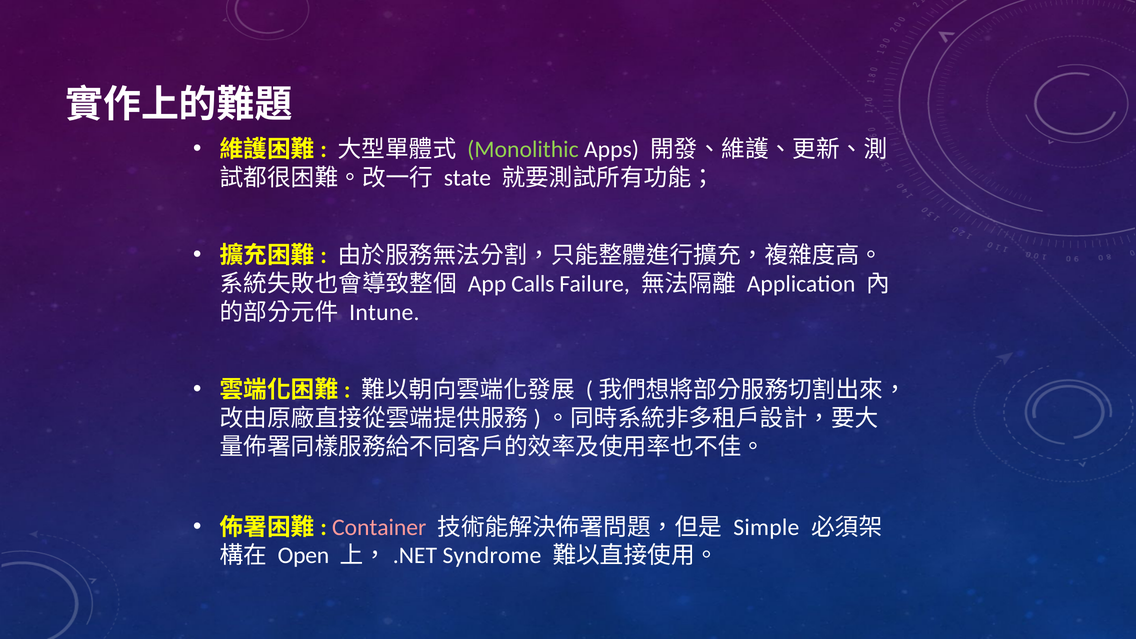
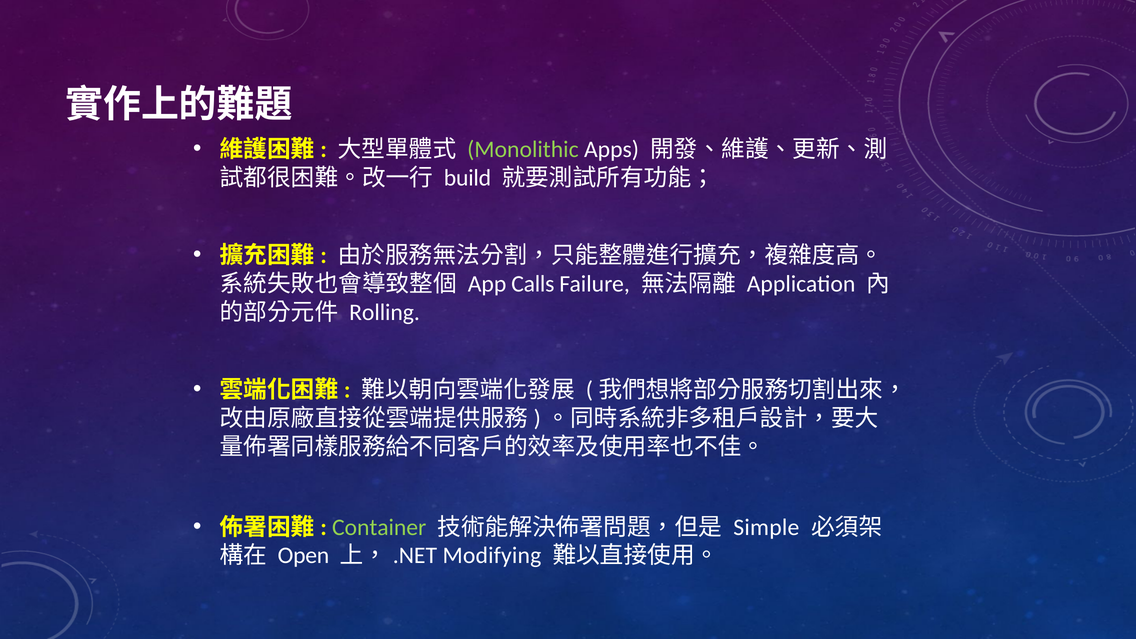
state: state -> build
Intune: Intune -> Rolling
Container colour: pink -> light green
Syndrome: Syndrome -> Modifying
